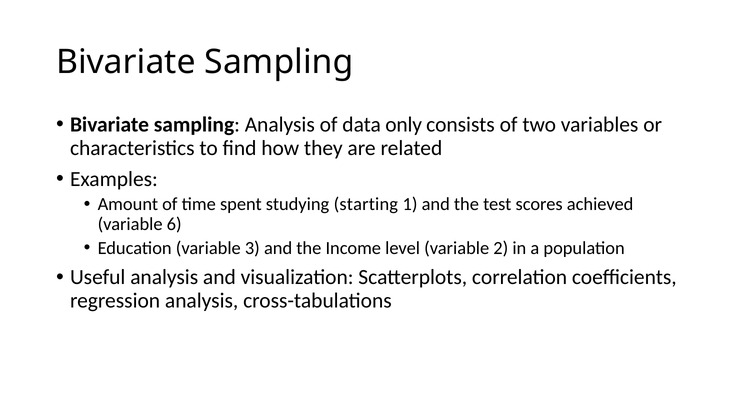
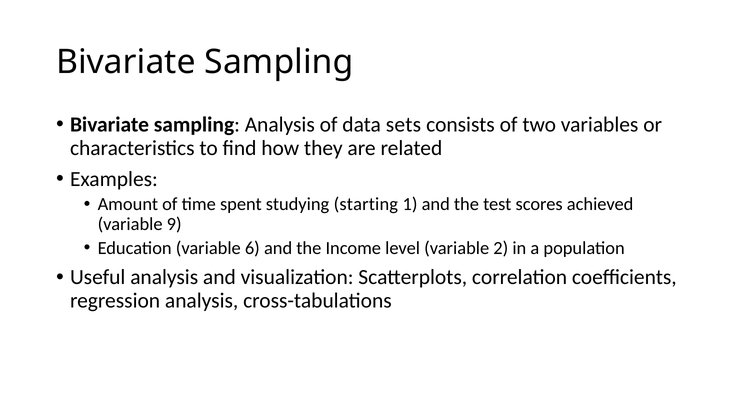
only: only -> sets
6: 6 -> 9
3: 3 -> 6
